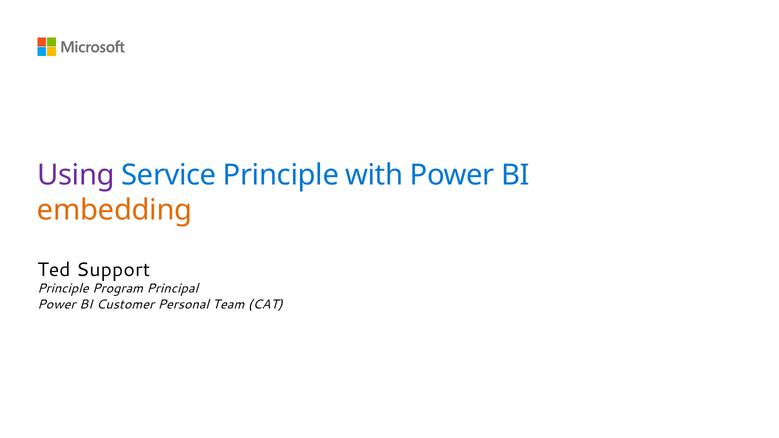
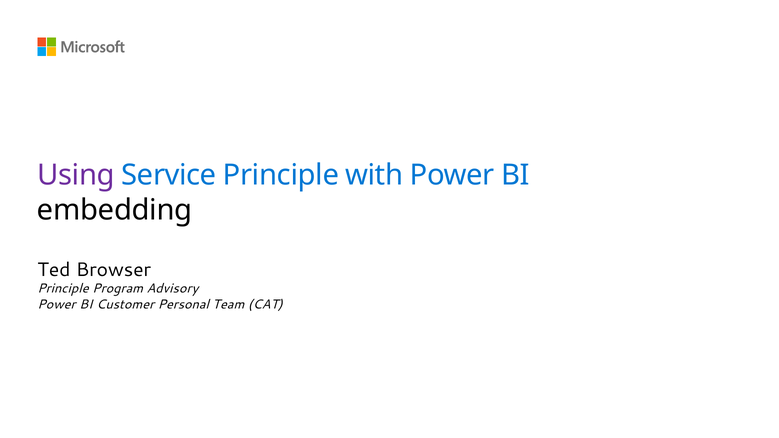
embedding colour: orange -> black
Support: Support -> Browser
Principal: Principal -> Advisory
